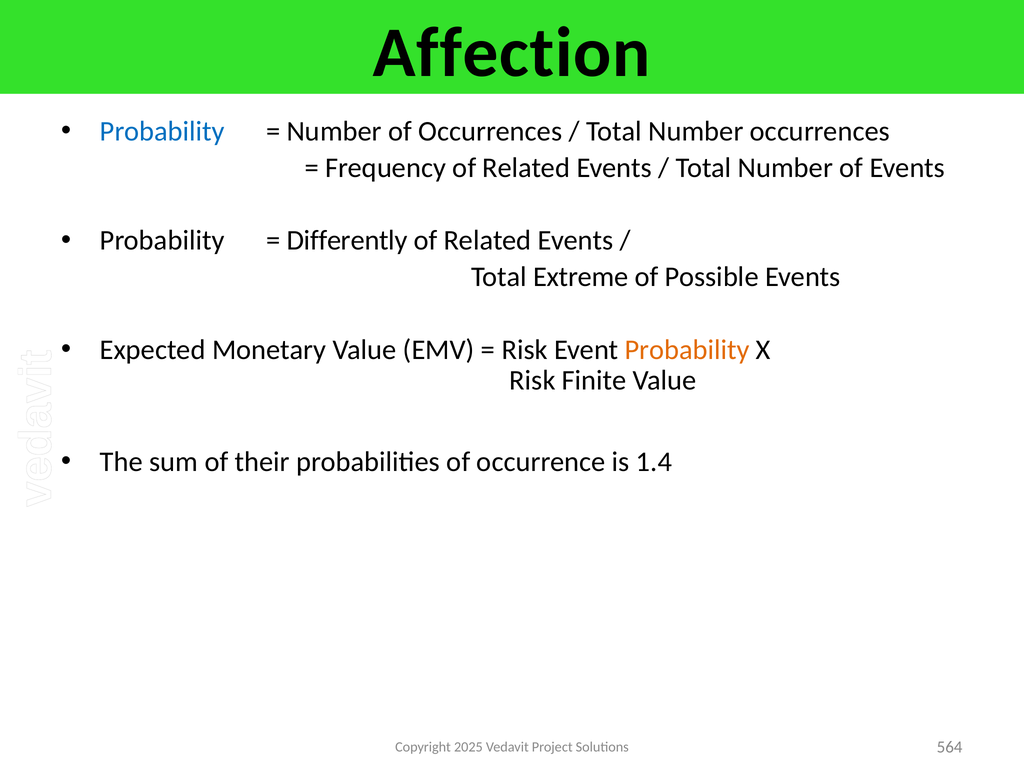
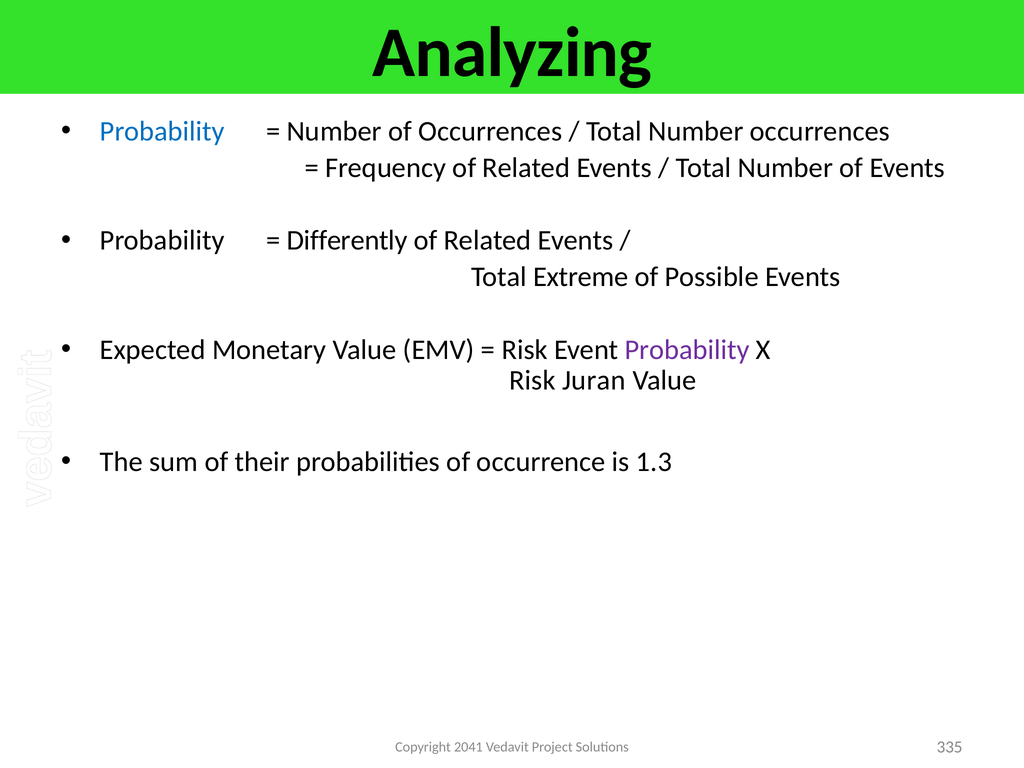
Affection: Affection -> Analyzing
Probability at (687, 350) colour: orange -> purple
Finite: Finite -> Juran
1.4: 1.4 -> 1.3
2025: 2025 -> 2041
564: 564 -> 335
